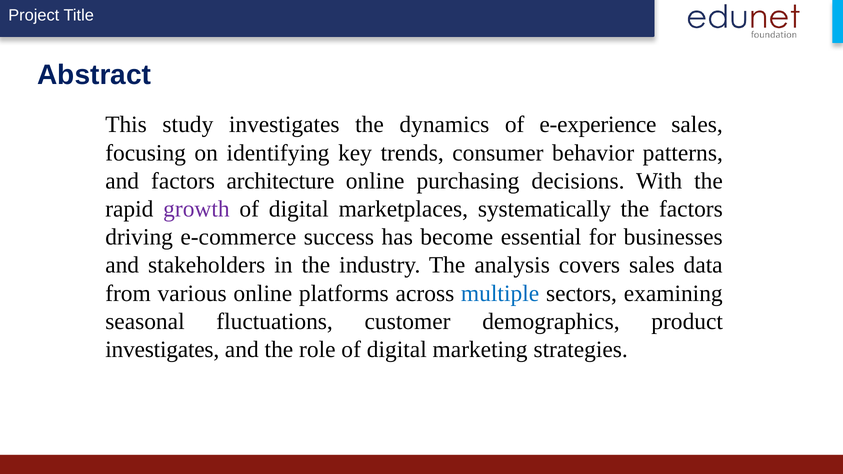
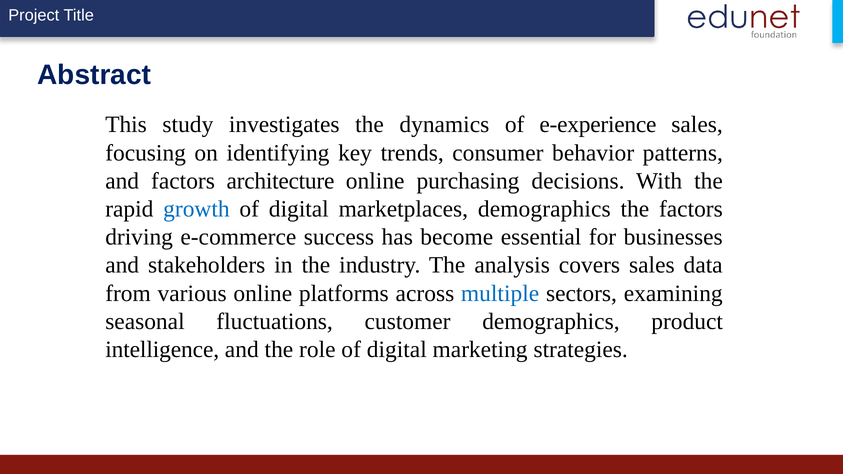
growth colour: purple -> blue
marketplaces systematically: systematically -> demographics
investigates at (162, 350): investigates -> intelligence
